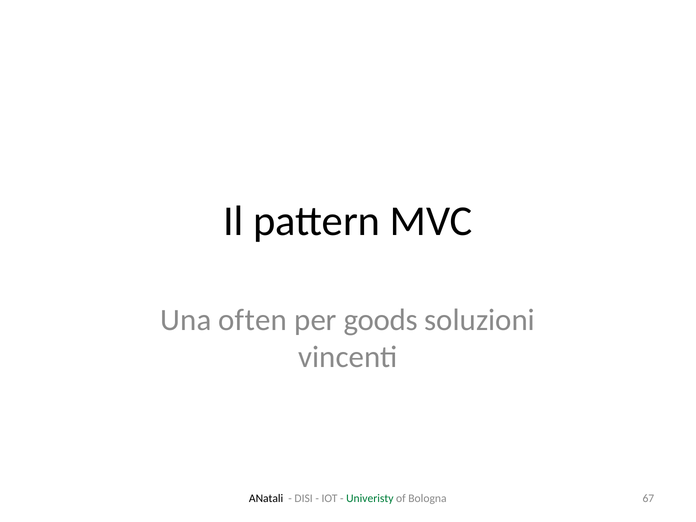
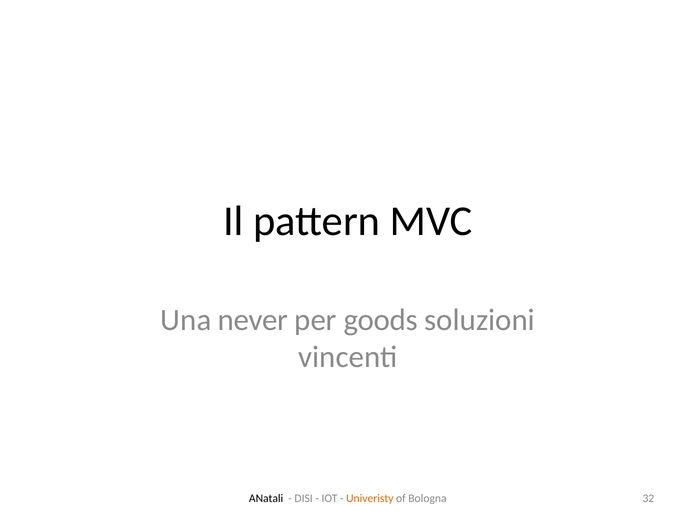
often: often -> never
Univeristy colour: green -> orange
67: 67 -> 32
